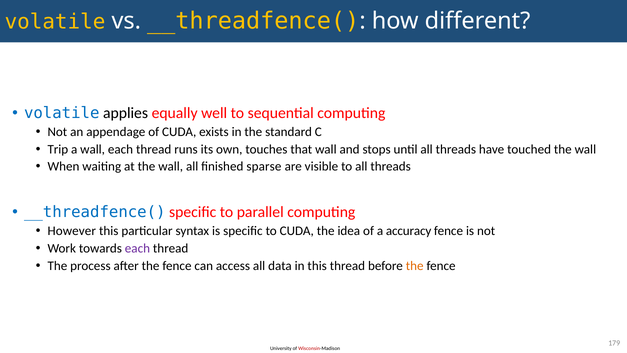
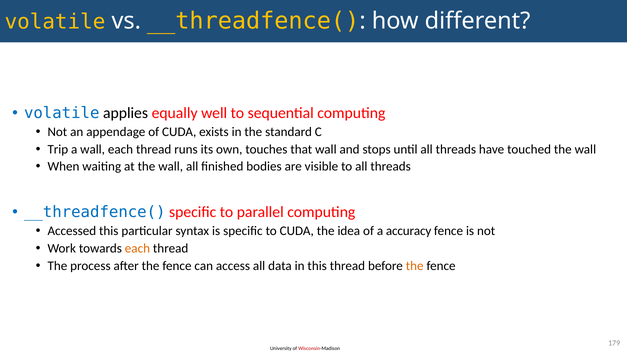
sparse: sparse -> bodies
However: However -> Accessed
each at (137, 248) colour: purple -> orange
